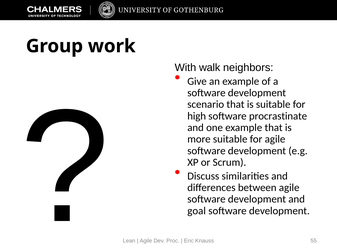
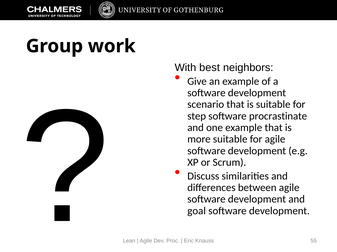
walk: walk -> best
high: high -> step
